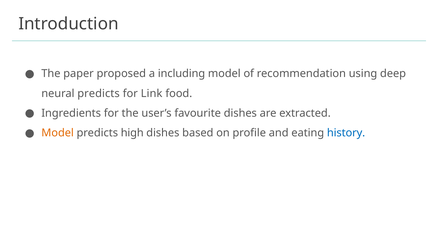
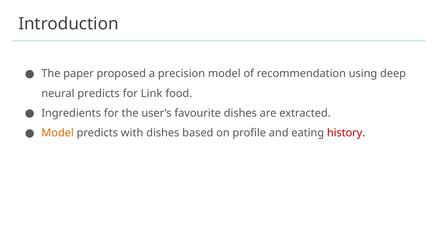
including: including -> precision
high: high -> with
history colour: blue -> red
